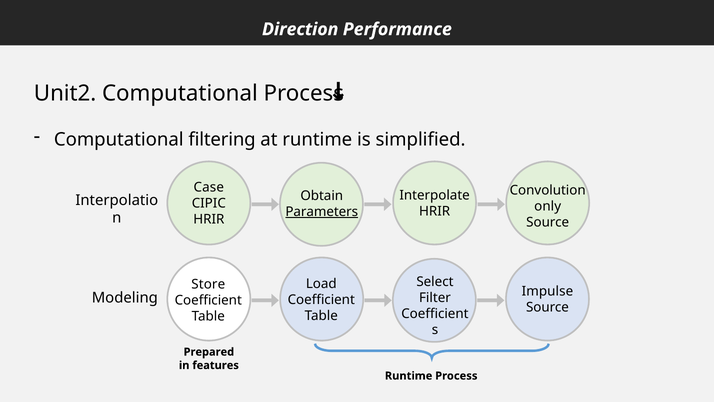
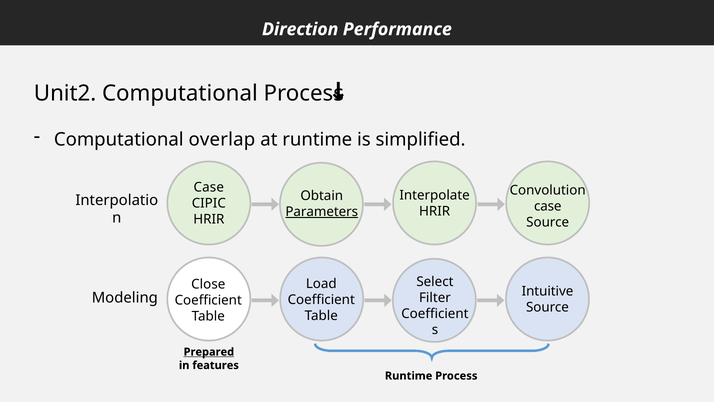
filtering: filtering -> overlap
only at (548, 206): only -> case
Store: Store -> Close
Impulse: Impulse -> Intuitive
Prepared underline: none -> present
